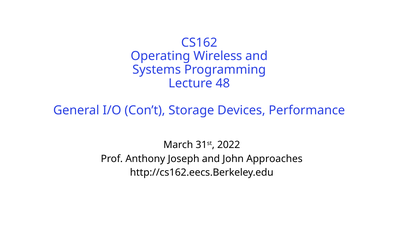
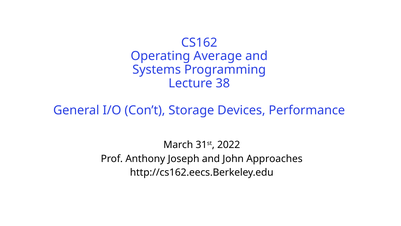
Wireless: Wireless -> Average
48: 48 -> 38
